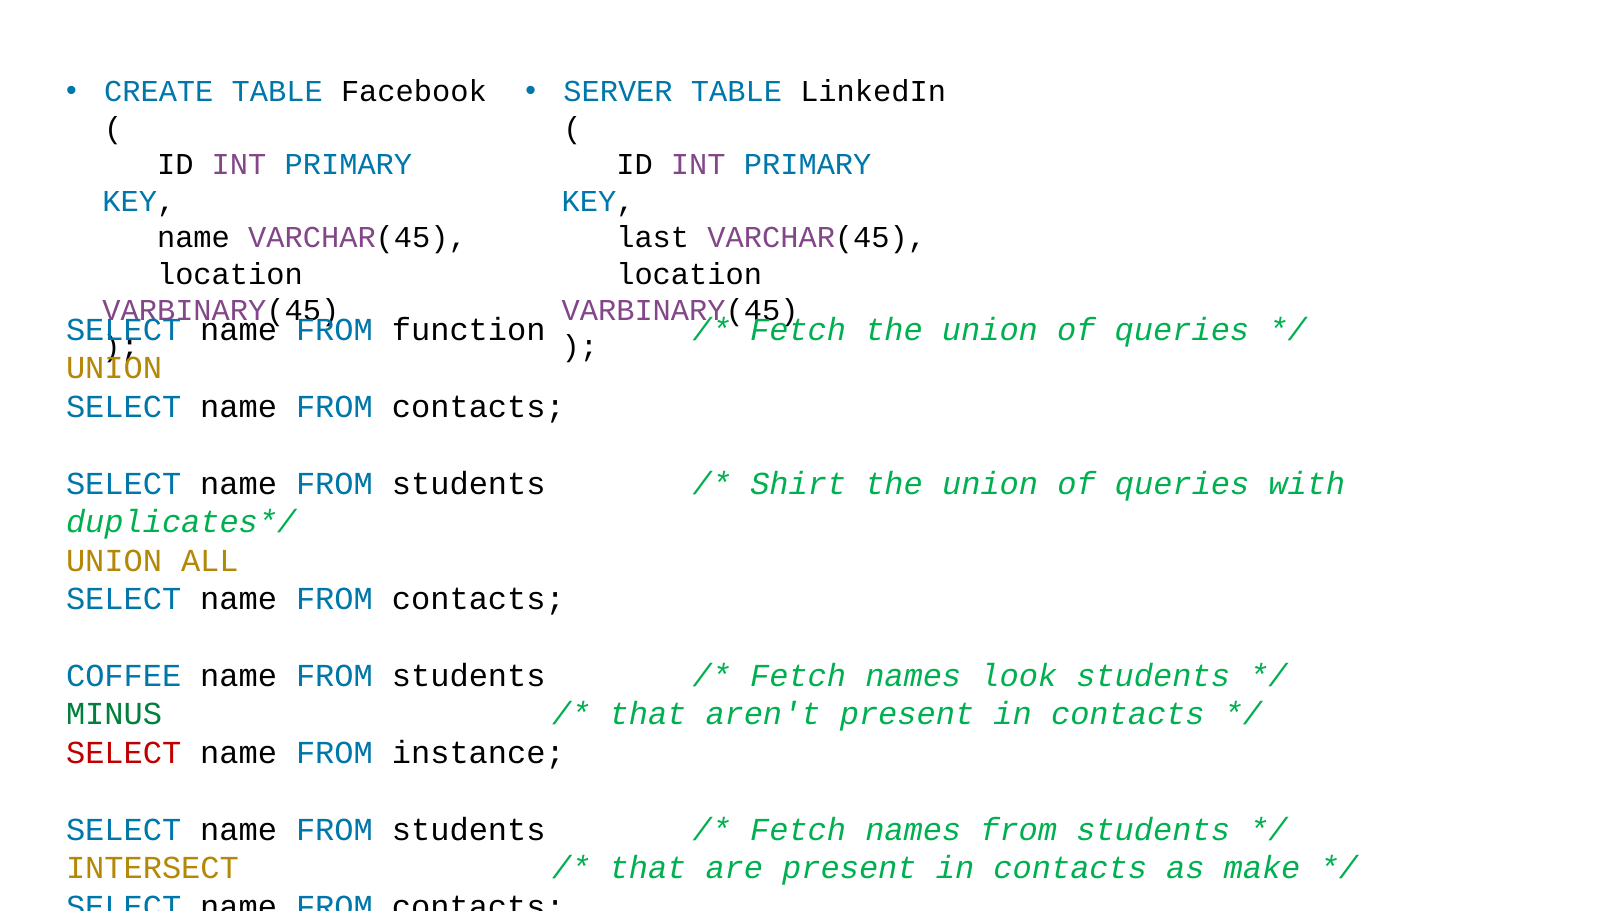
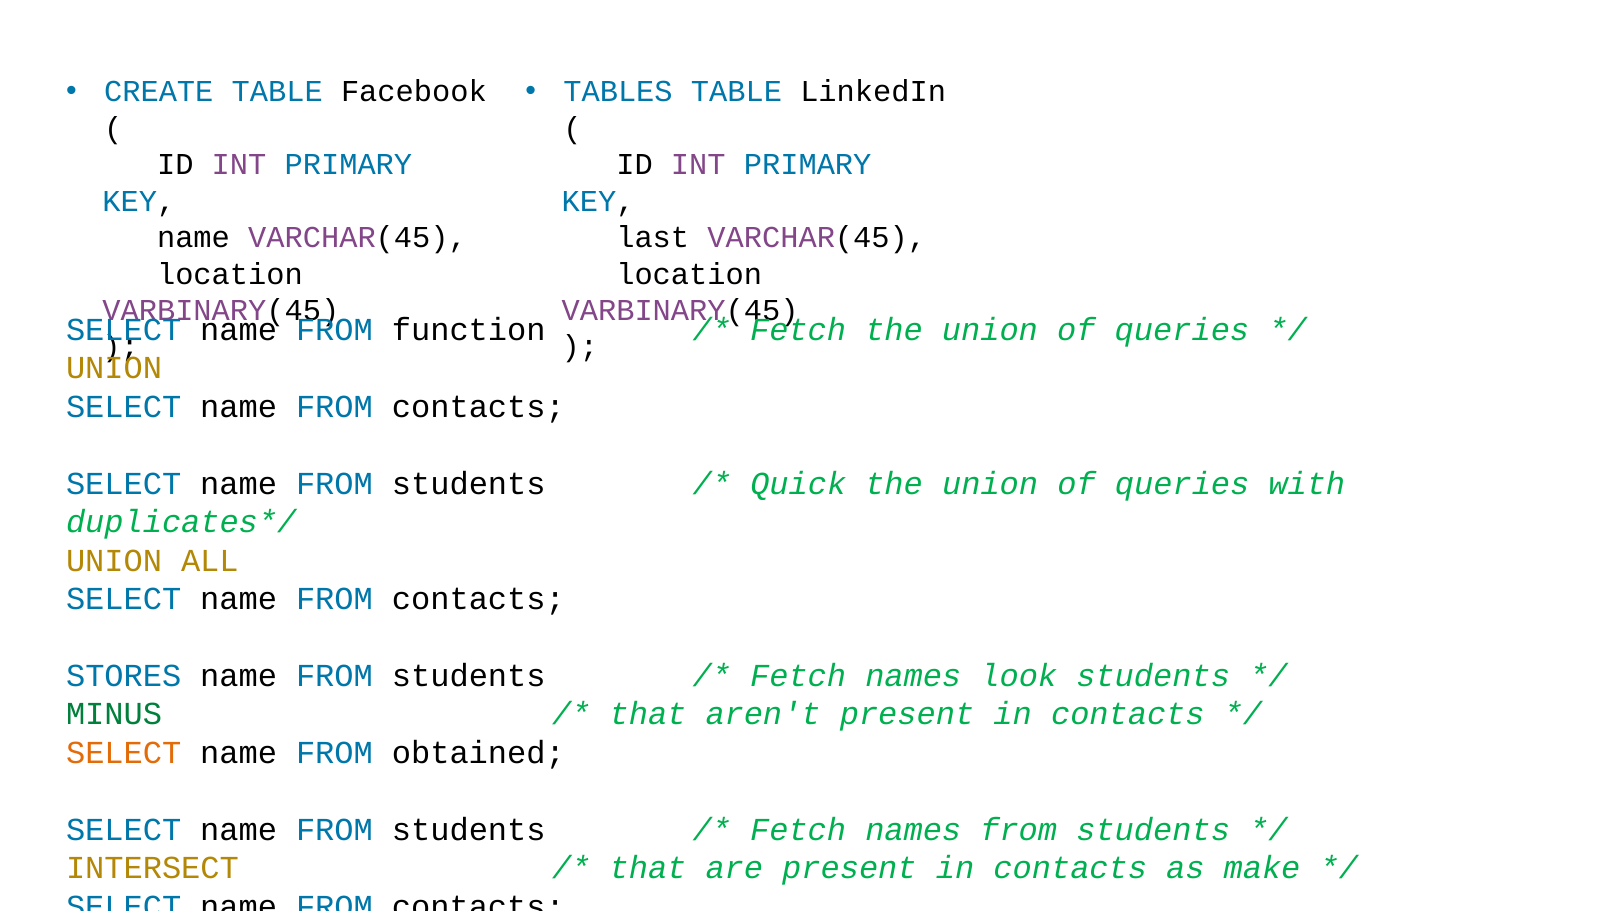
SERVER: SERVER -> TABLES
Shirt: Shirt -> Quick
COFFEE: COFFEE -> STORES
SELECT at (124, 753) colour: red -> orange
instance: instance -> obtained
